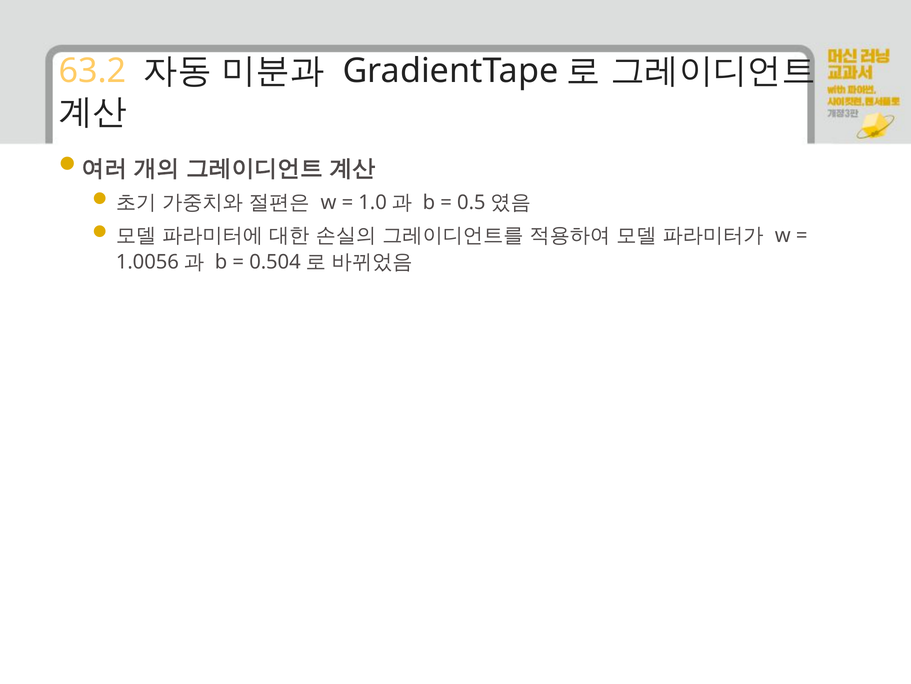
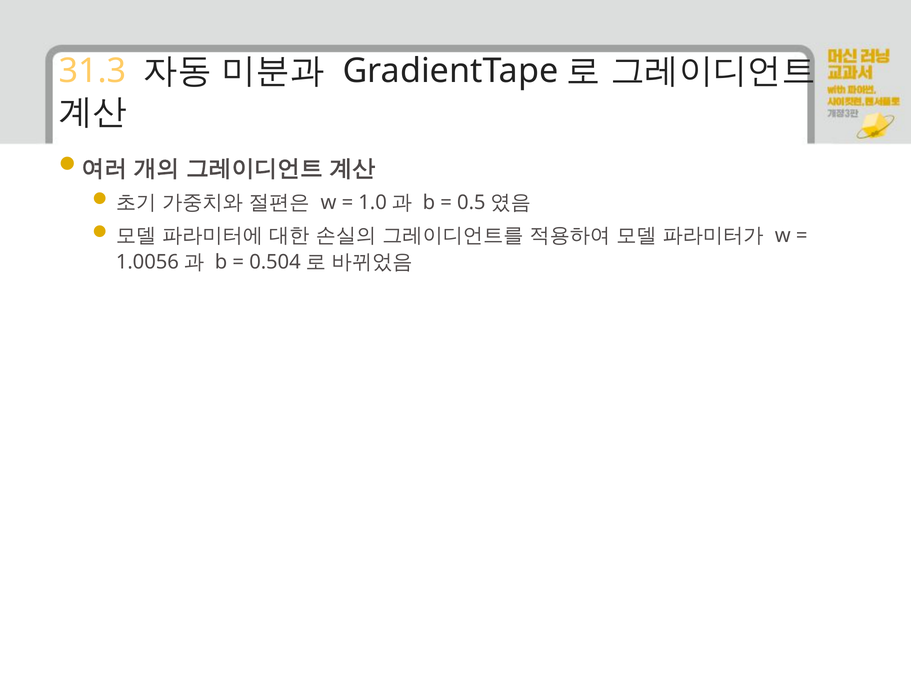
63.2: 63.2 -> 31.3
